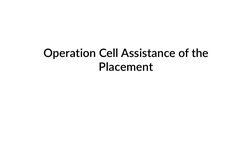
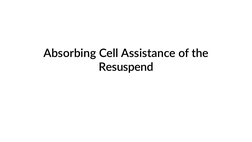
Operation: Operation -> Absorbing
Placement: Placement -> Resuspend
